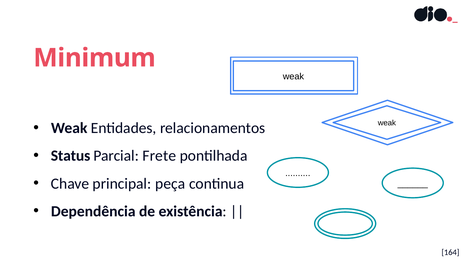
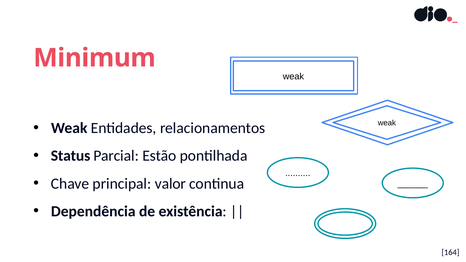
Frete: Frete -> Estão
peça: peça -> valor
